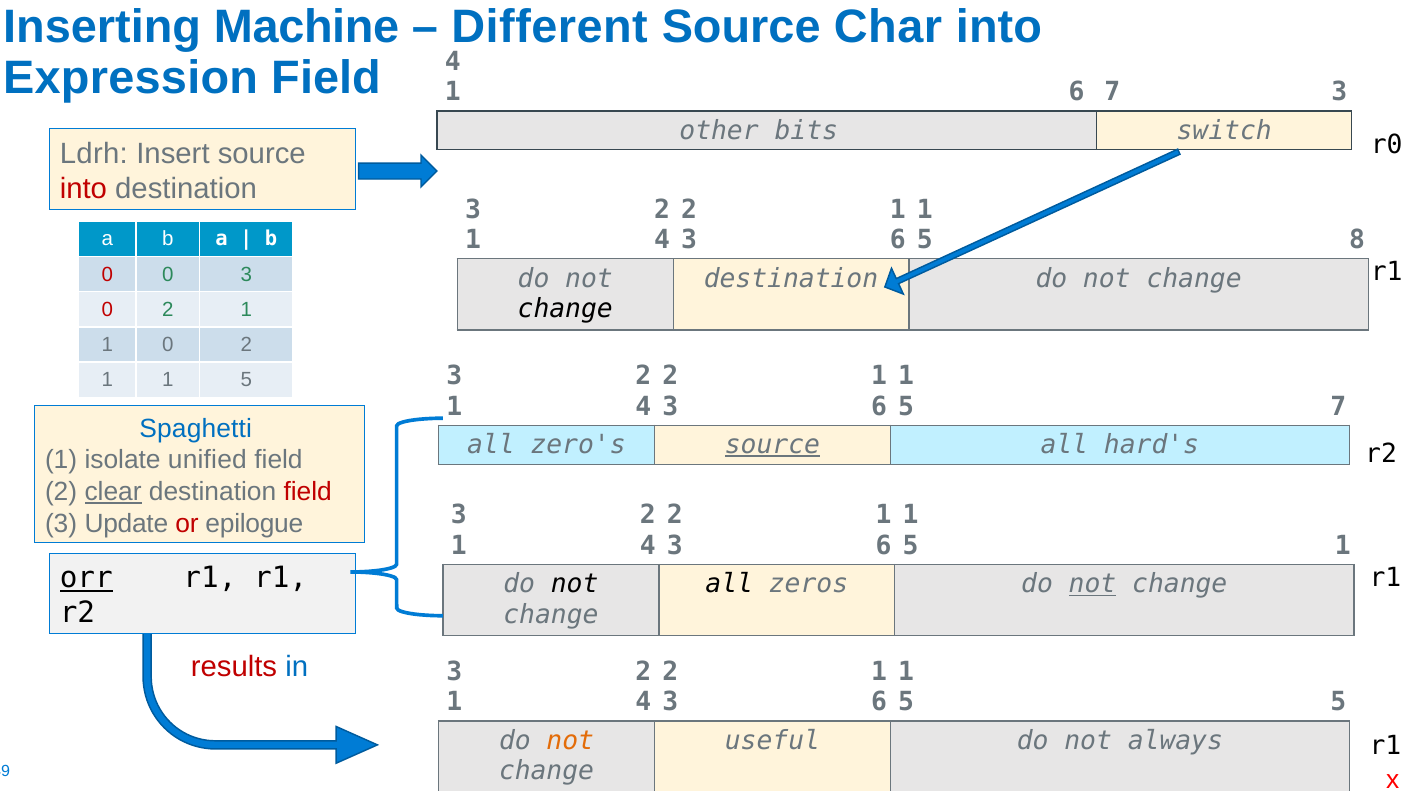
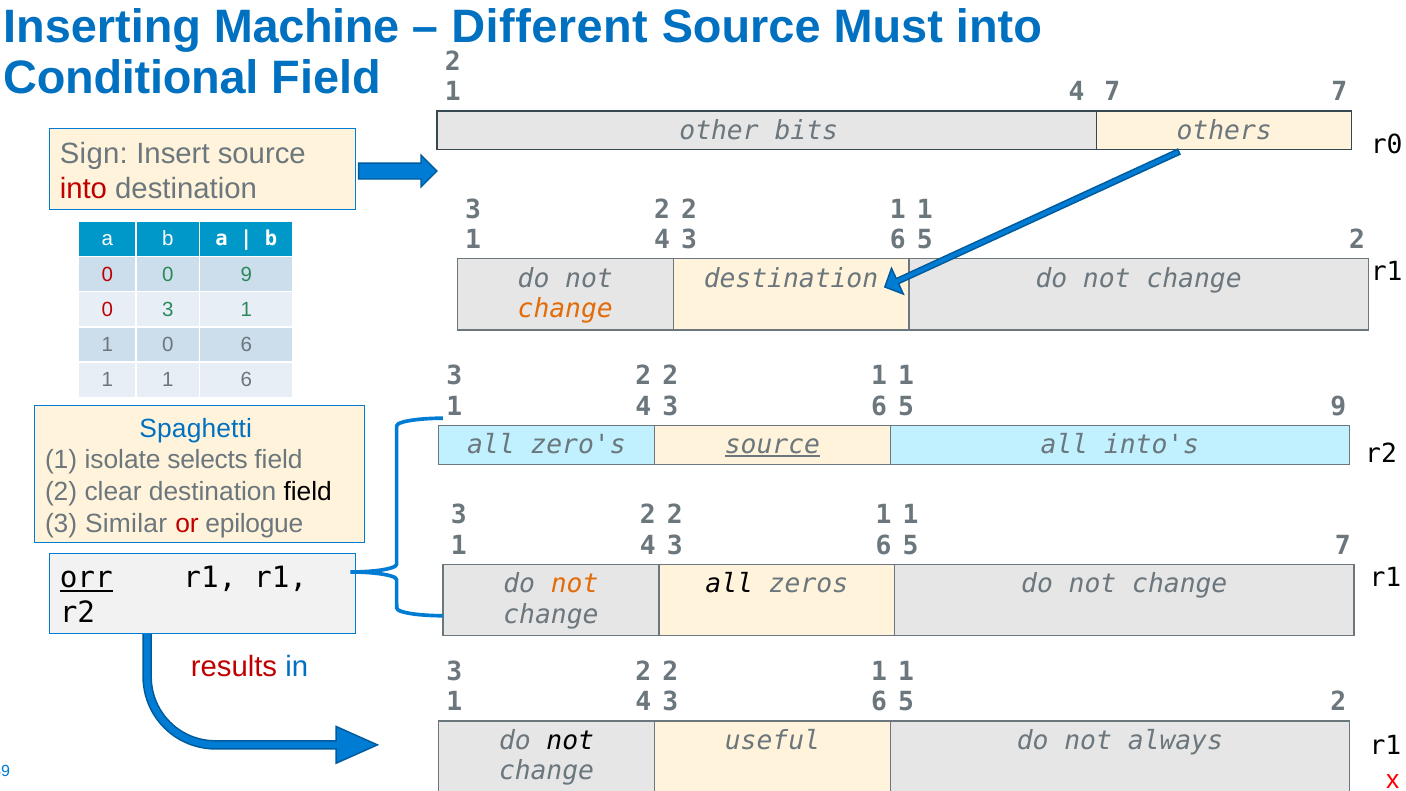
Char: Char -> Must
Expression: Expression -> Conditional
4 at (453, 61): 4 -> 2
6 at (1077, 92): 6 -> 4
7 3: 3 -> 7
switch: switch -> others
Ldrh: Ldrh -> Sign
8 at (1357, 240): 8 -> 2
0 3: 3 -> 9
change at (565, 309) colour: black -> orange
2 at (168, 310): 2 -> 3
1 0 2: 2 -> 6
1 1 5: 5 -> 6
5 7: 7 -> 9
hard's: hard's -> into's
unified: unified -> selects
clear underline: present -> none
field at (308, 492) colour: red -> black
Update: Update -> Similar
5 1: 1 -> 7
not at (575, 584) colour: black -> orange
not at (1093, 584) underline: present -> none
5 at (1338, 702): 5 -> 2
not at (570, 740) colour: orange -> black
